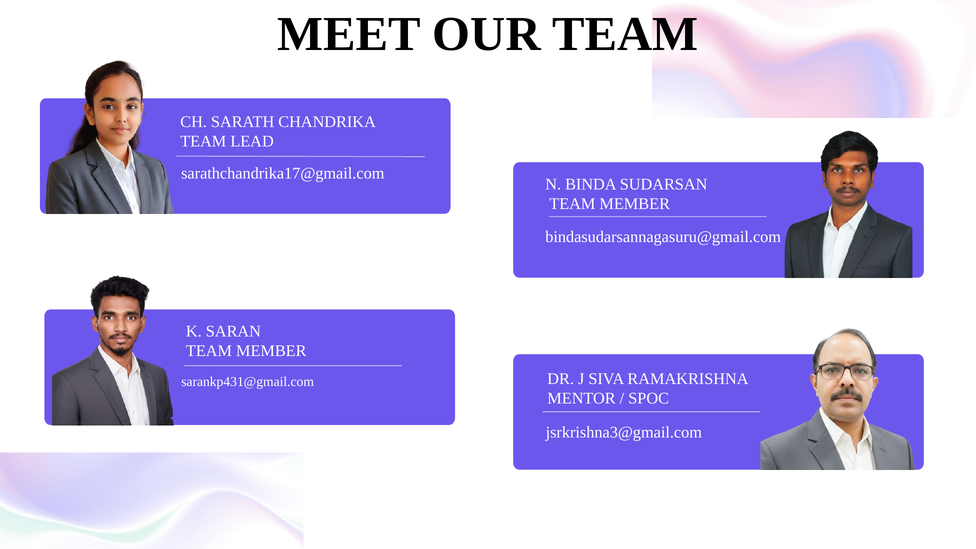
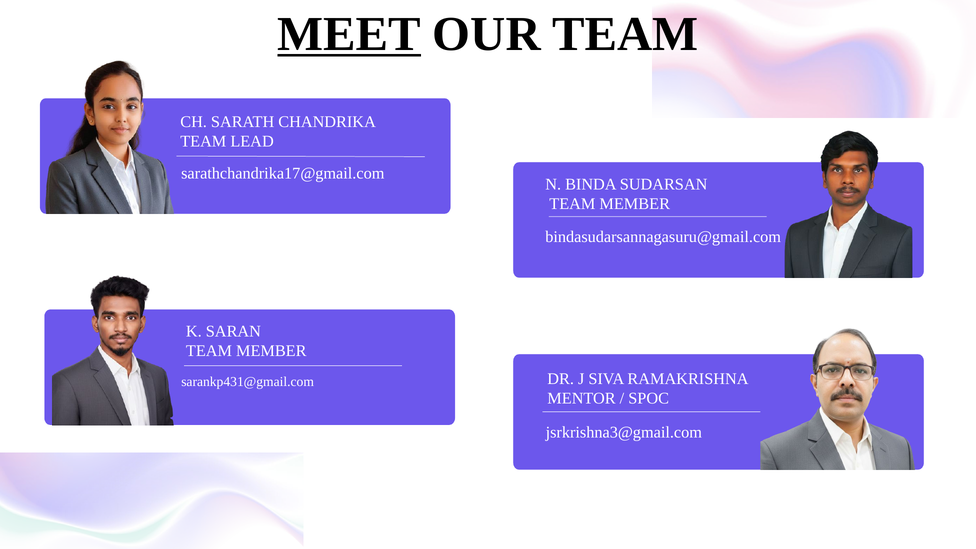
MEET underline: none -> present
